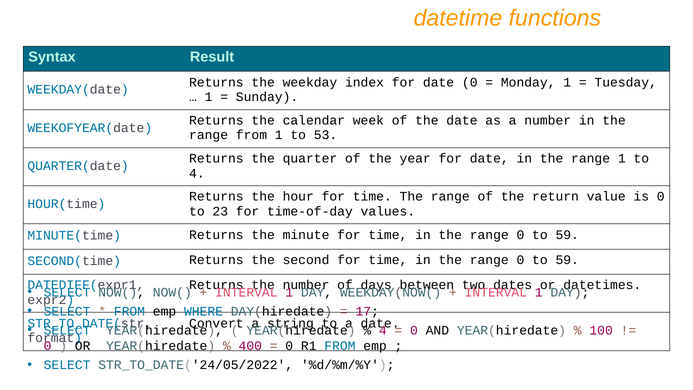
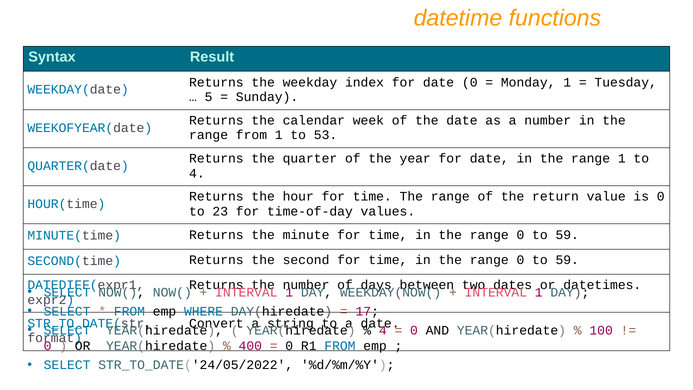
1 at (209, 97): 1 -> 5
